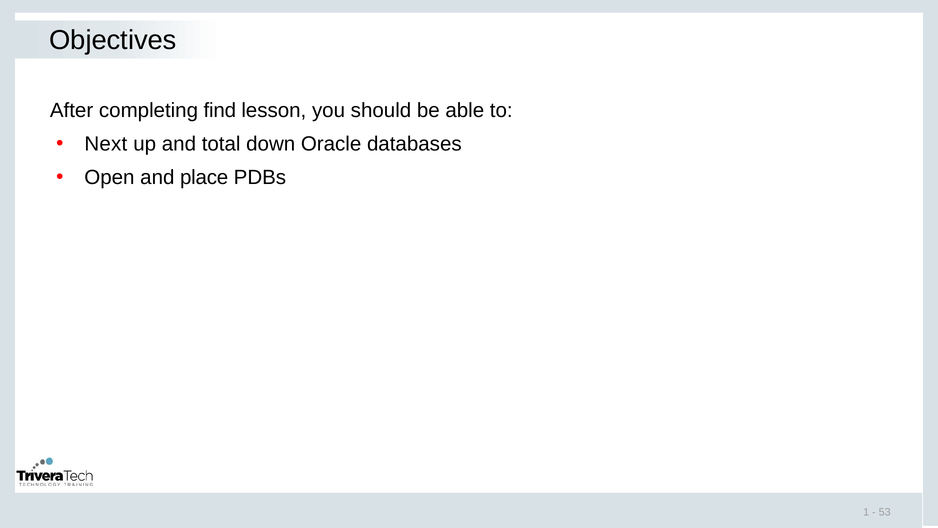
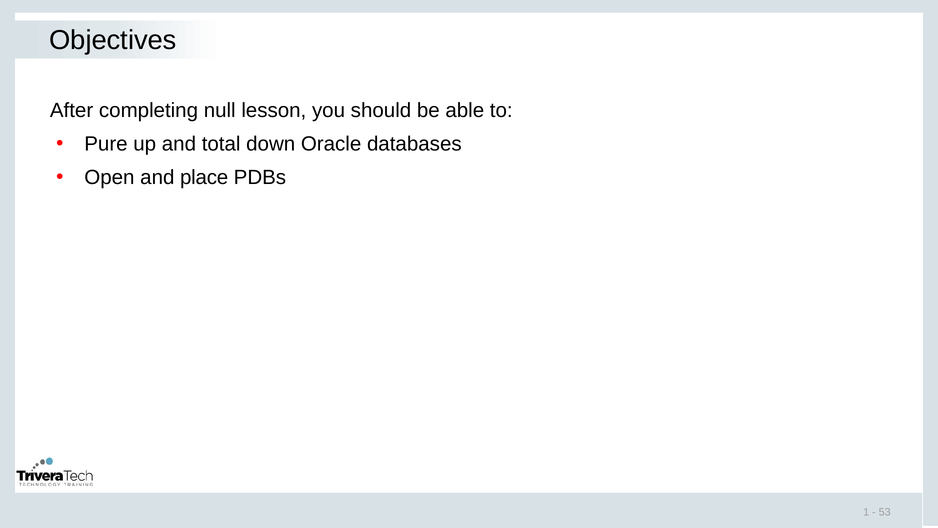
find: find -> null
Next: Next -> Pure
